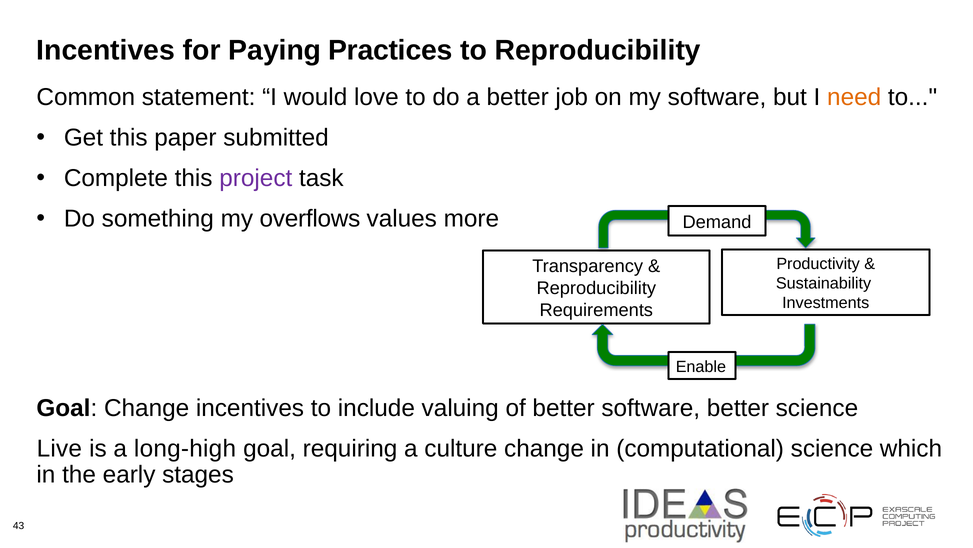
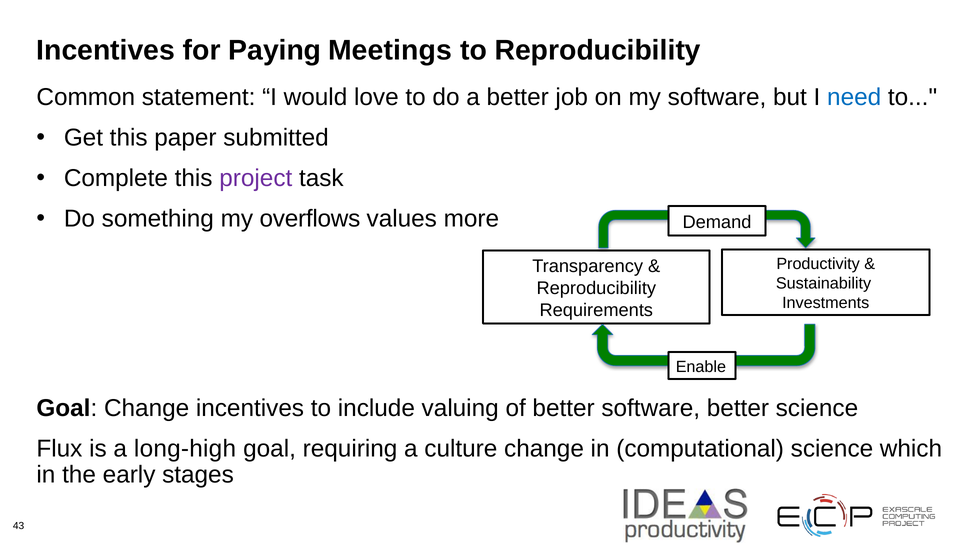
Practices: Practices -> Meetings
need colour: orange -> blue
Live: Live -> Flux
